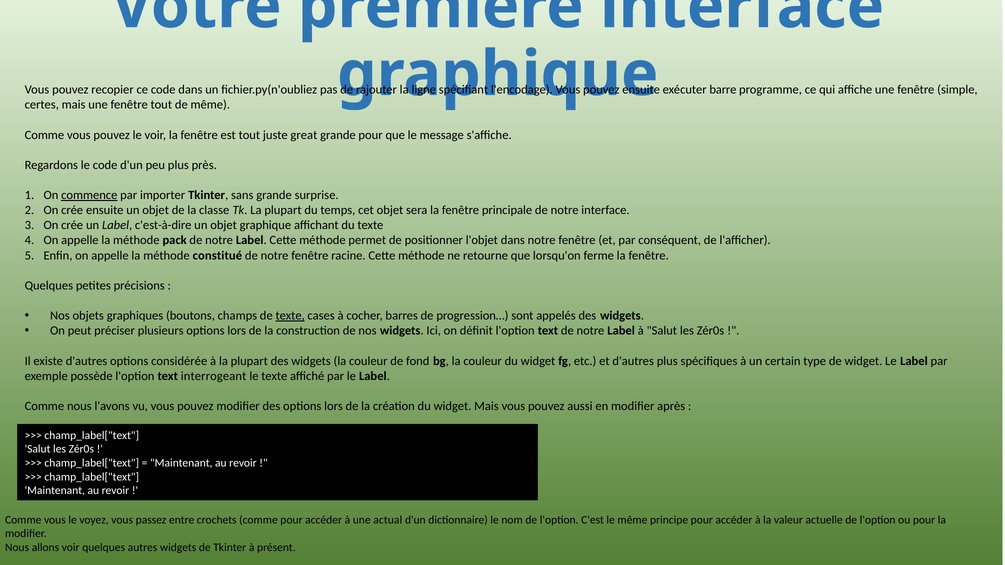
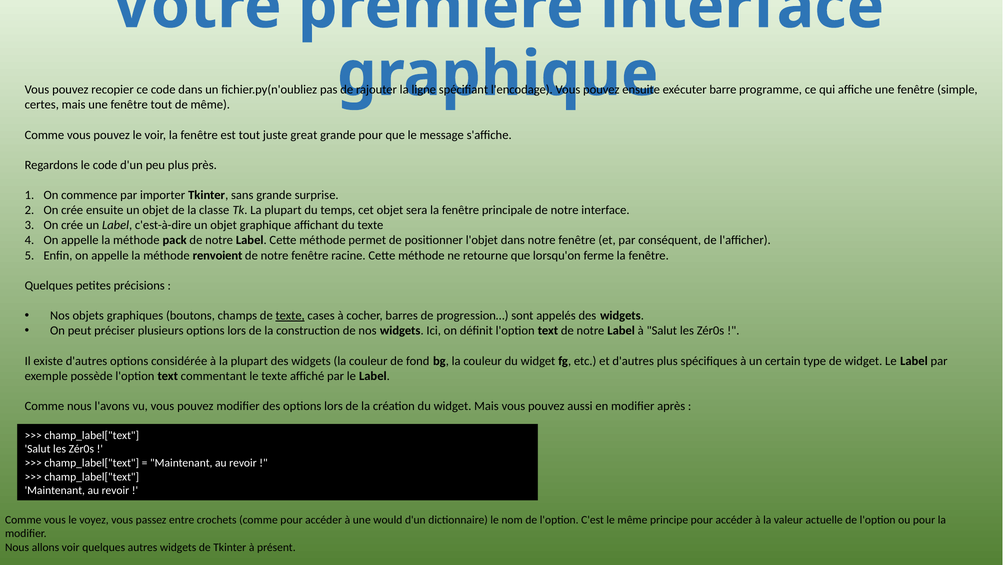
commence underline: present -> none
constitué: constitué -> renvoient
interrogeant: interrogeant -> commentant
actual: actual -> would
